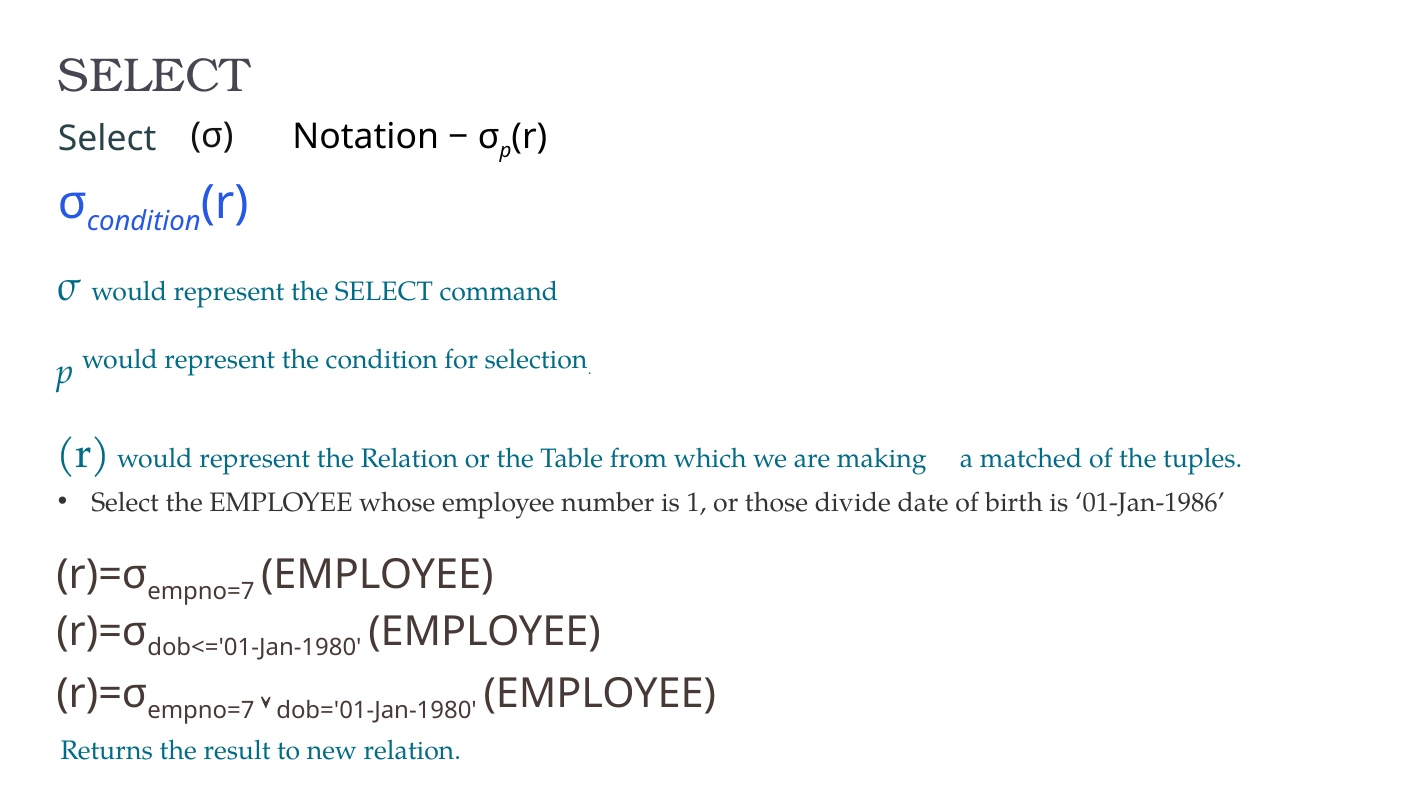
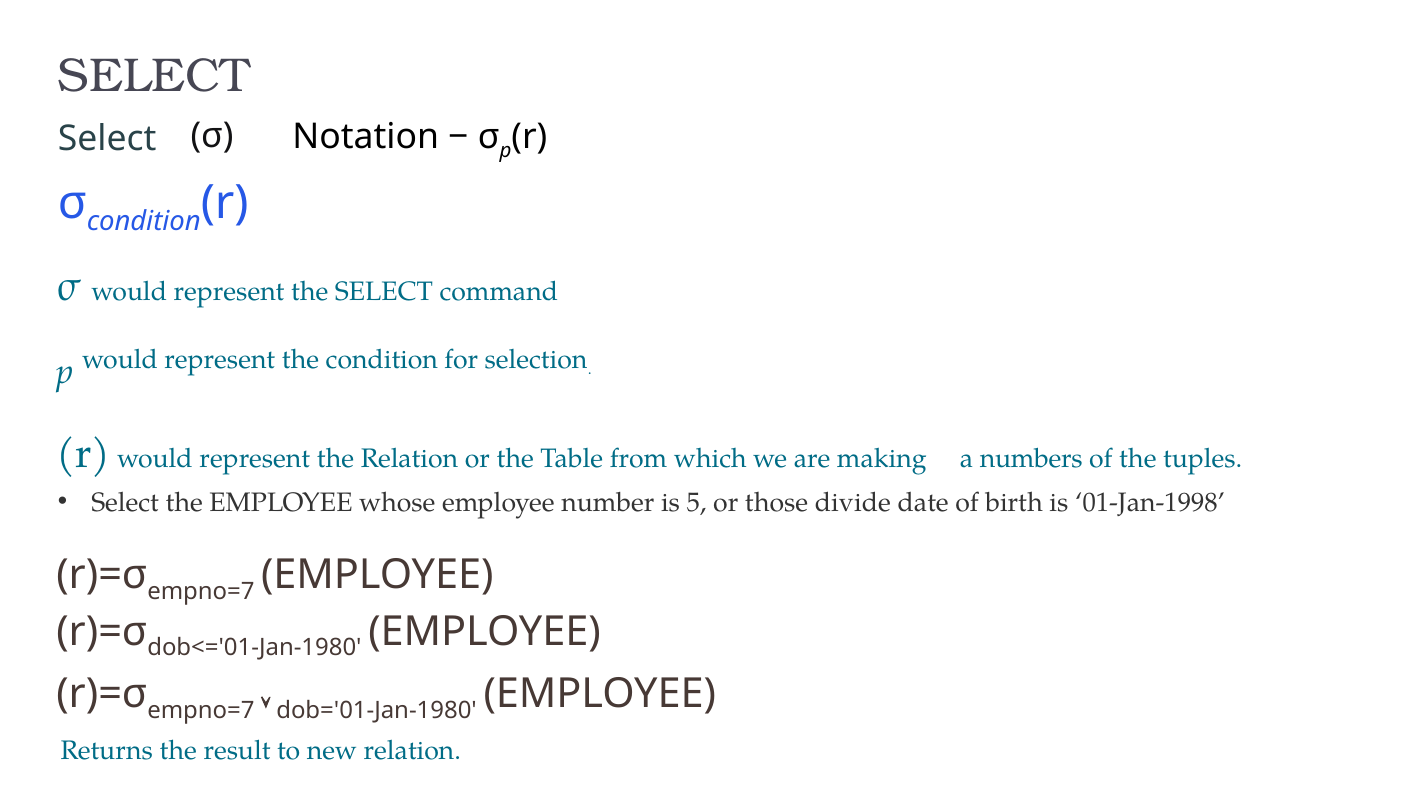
matched: matched -> numbers
1: 1 -> 5
01-Jan-1986: 01-Jan-1986 -> 01-Jan-1998
